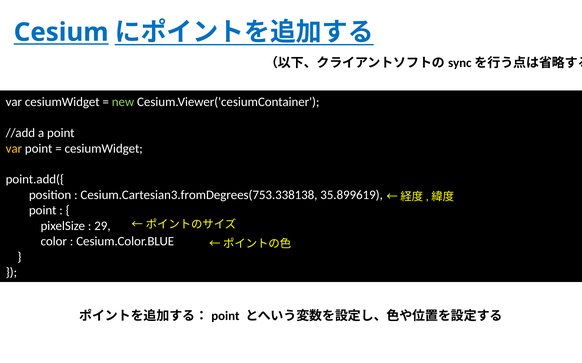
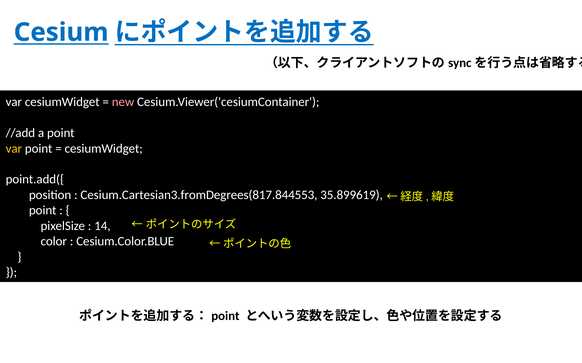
new colour: light green -> pink
Cesium.Cartesian3.fromDegrees(753.338138: Cesium.Cartesian3.fromDegrees(753.338138 -> Cesium.Cartesian3.fromDegrees(817.844553
29: 29 -> 14
